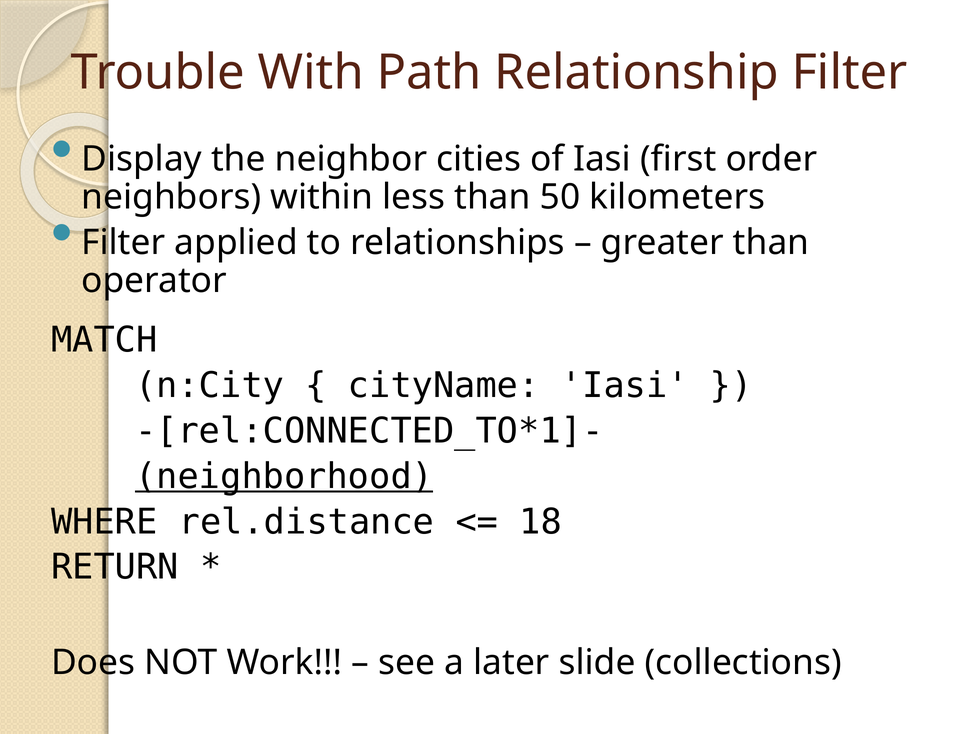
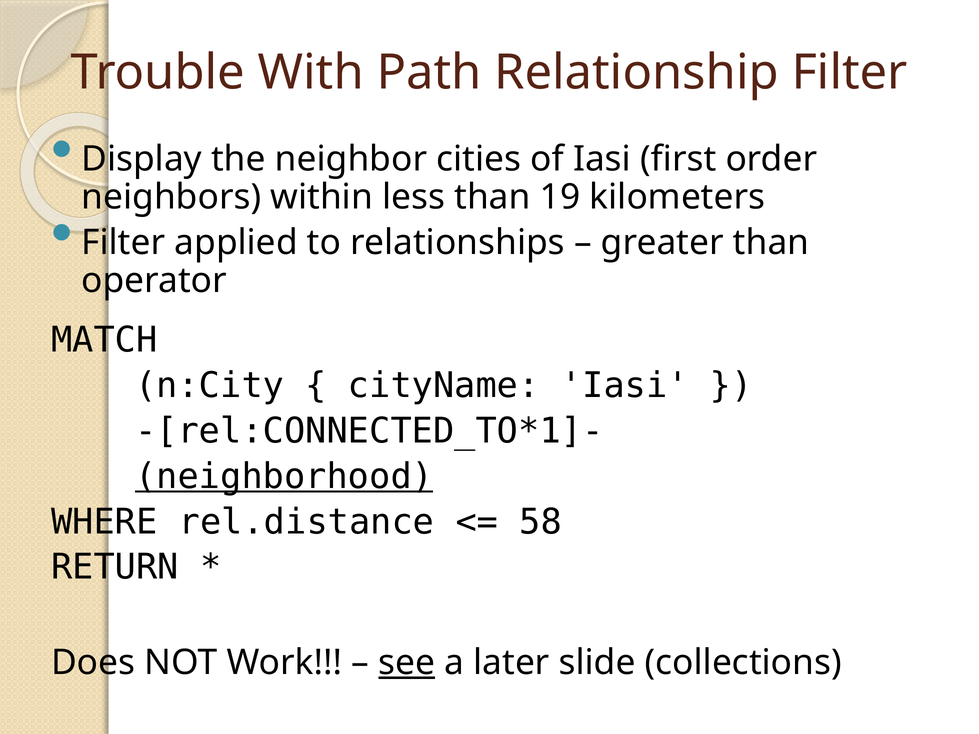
50: 50 -> 19
18: 18 -> 58
see underline: none -> present
